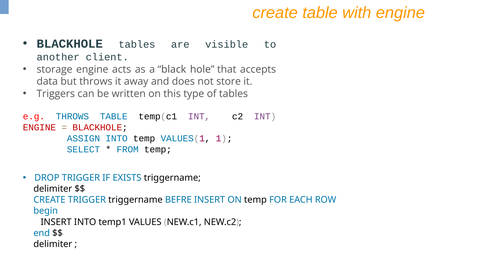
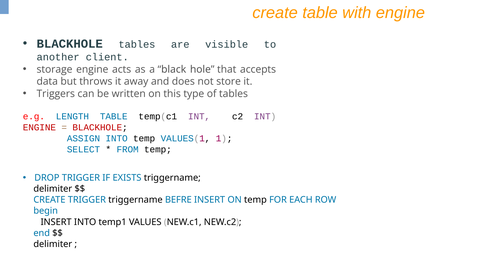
e.g THROWS: THROWS -> LENGTH
